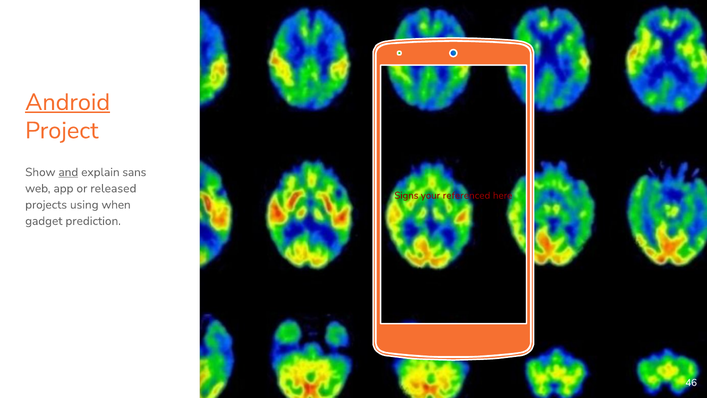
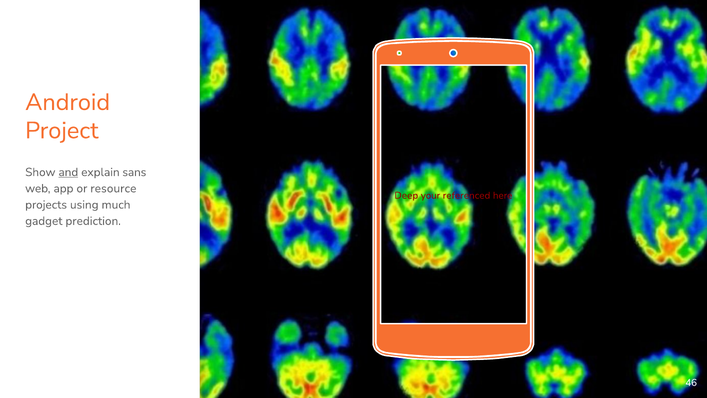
Android underline: present -> none
released: released -> resource
Signs: Signs -> Deep
when: when -> much
